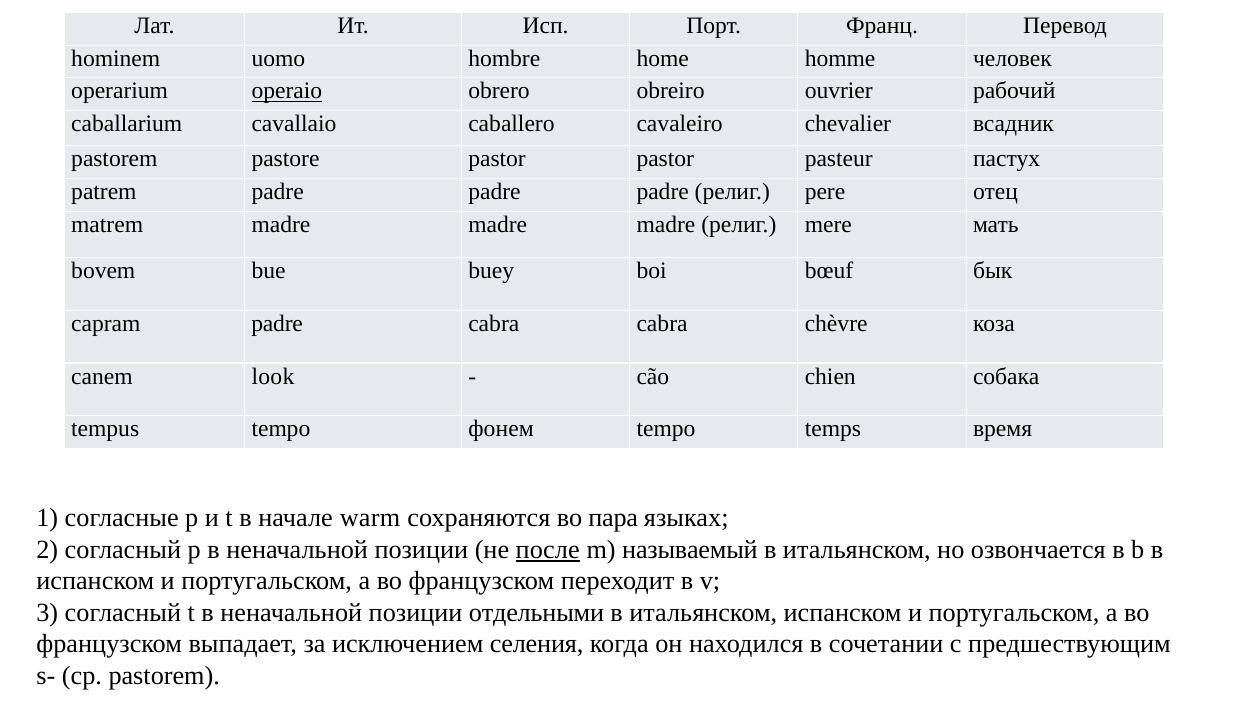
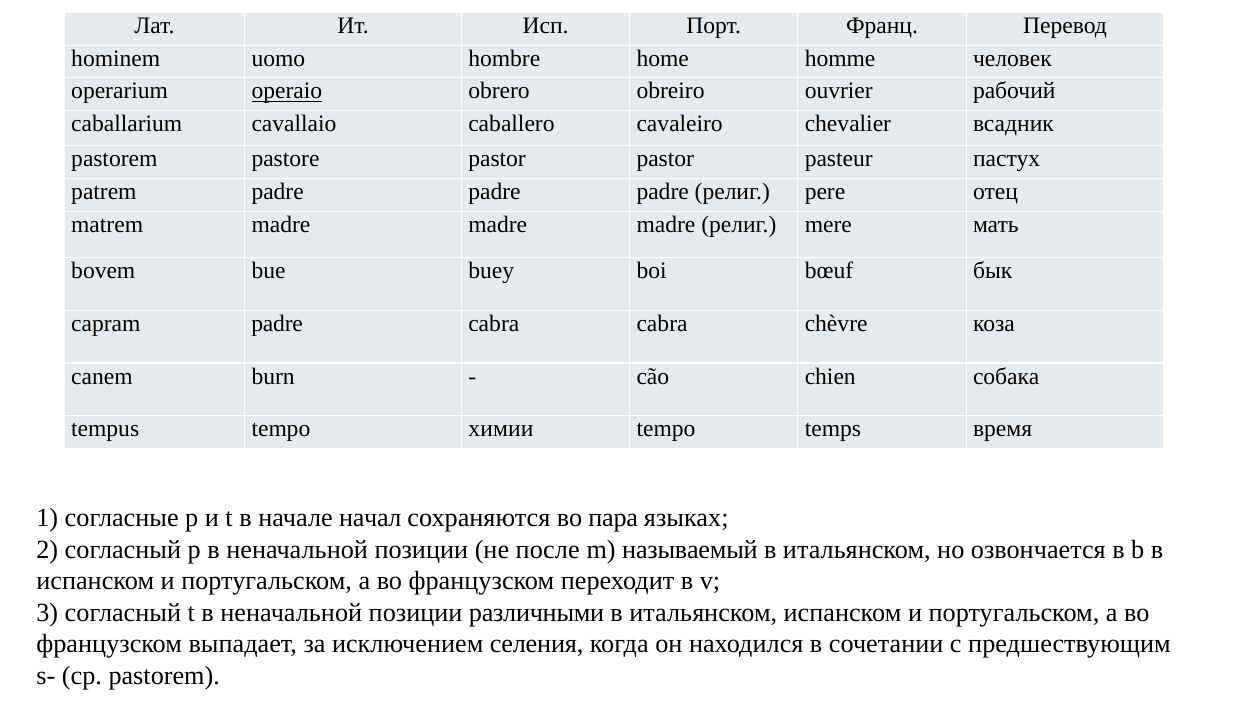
look: look -> burn
фонем: фонем -> химии
warm: warm -> начал
после underline: present -> none
отдельными: отдельными -> различными
